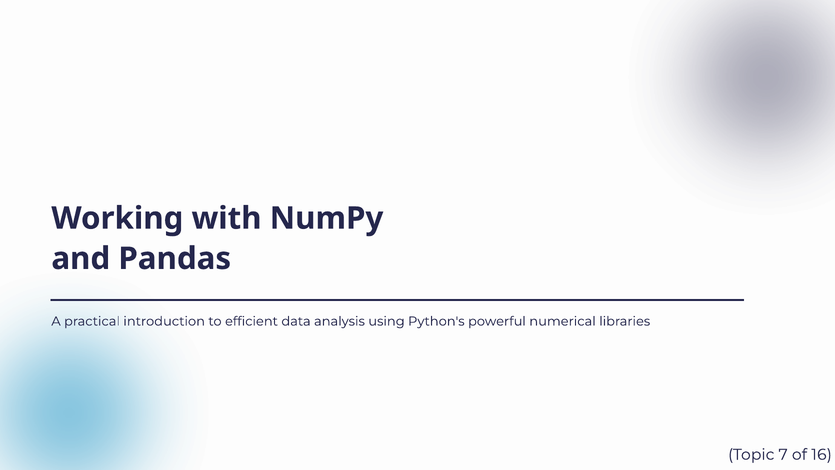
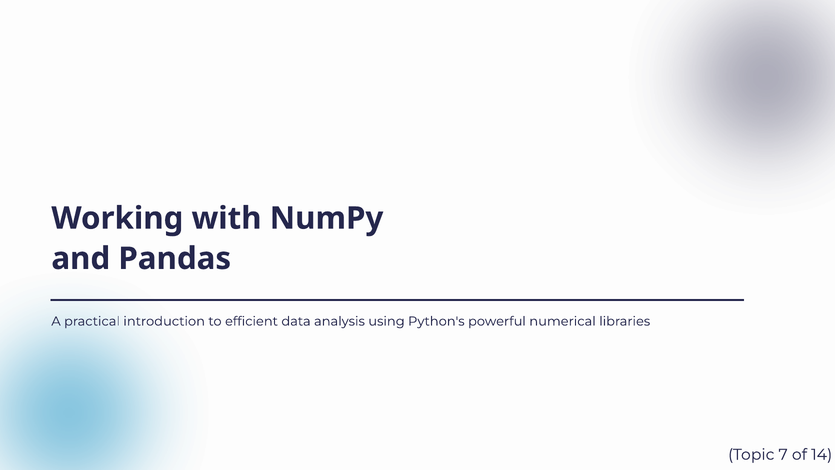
16: 16 -> 14
